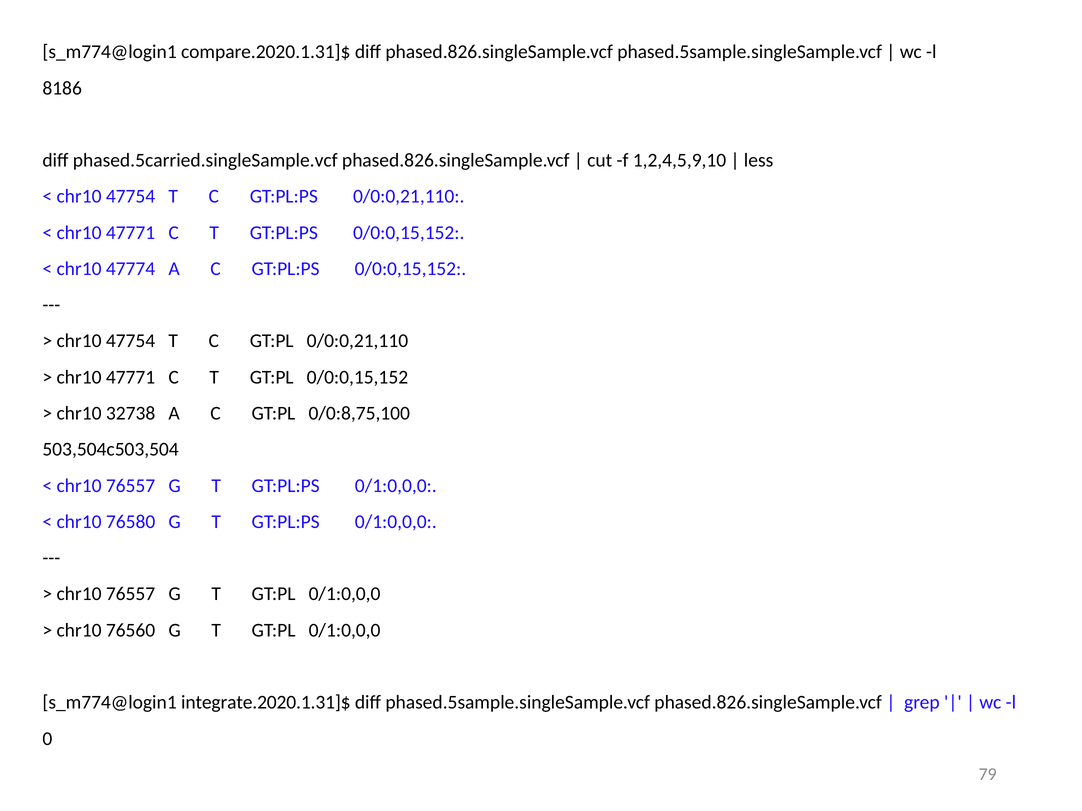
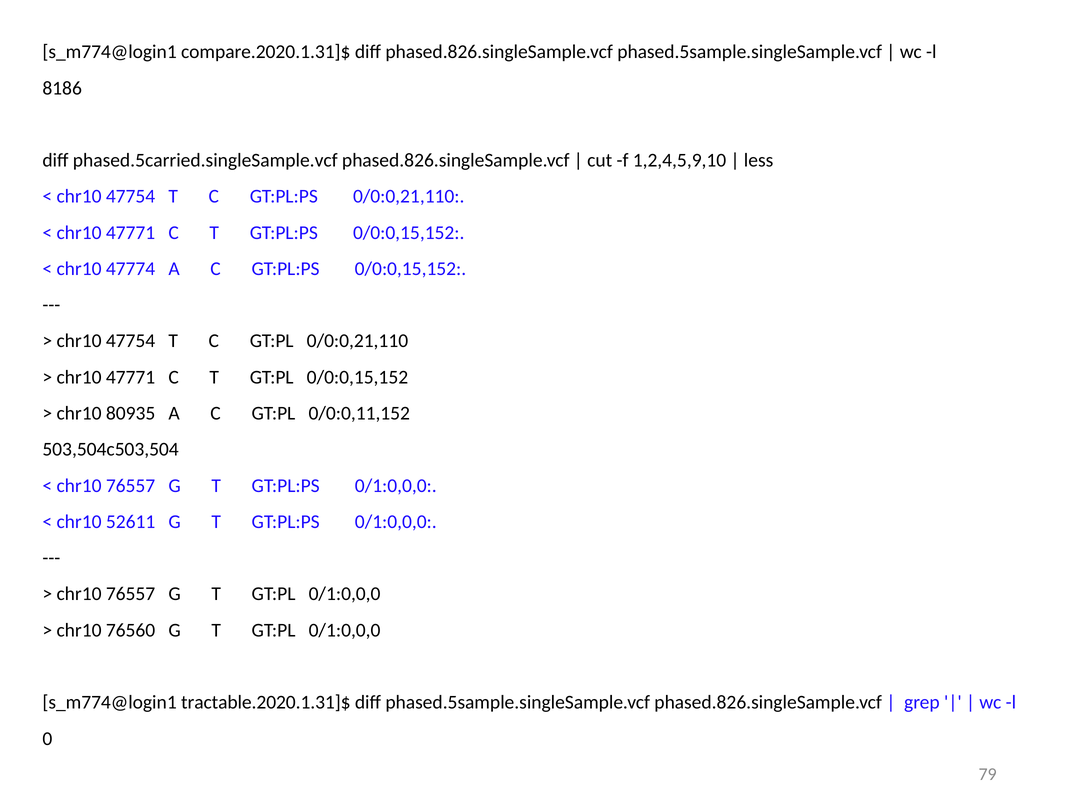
32738: 32738 -> 80935
0/0:8,75,100: 0/0:8,75,100 -> 0/0:0,11,152
76580: 76580 -> 52611
integrate.2020.1.31]$: integrate.2020.1.31]$ -> tractable.2020.1.31]$
